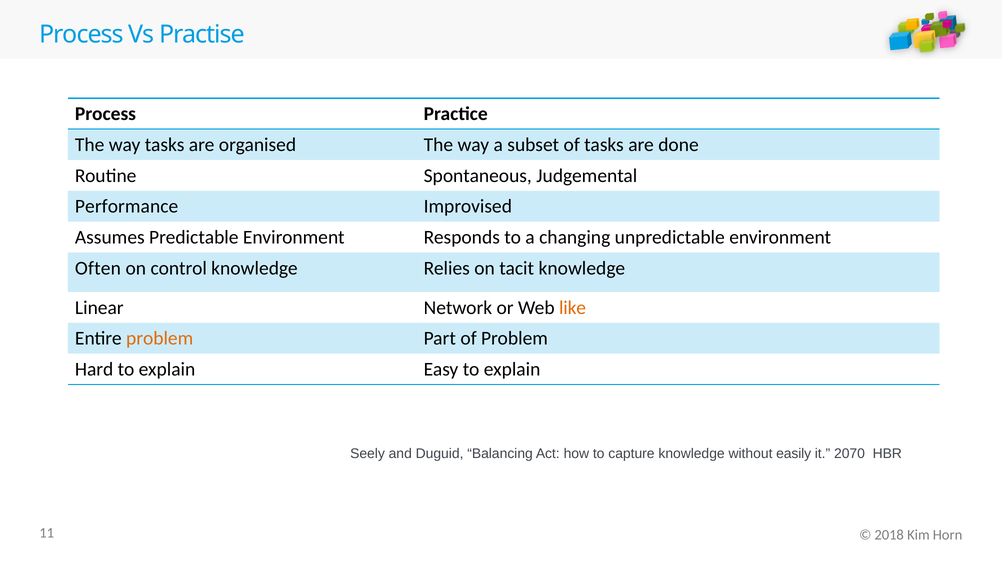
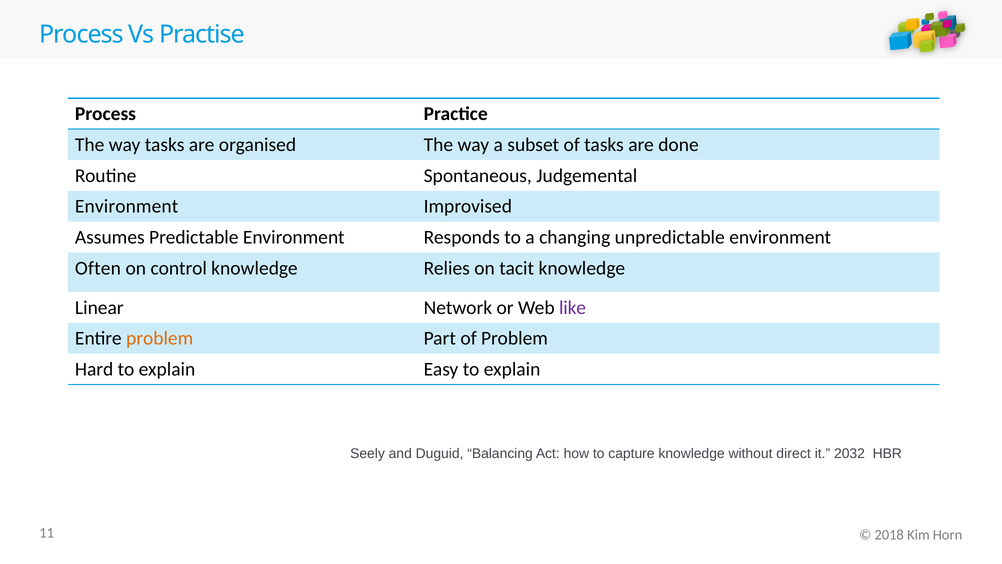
Performance at (127, 206): Performance -> Environment
like colour: orange -> purple
easily: easily -> direct
2070: 2070 -> 2032
